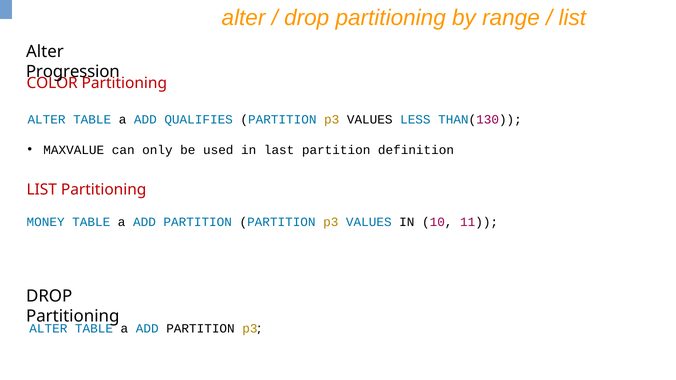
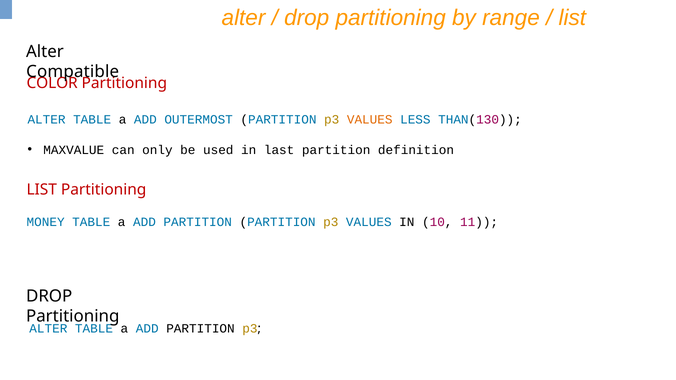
Progression: Progression -> Compatible
QUALIFIES: QUALIFIES -> OUTERMOST
VALUES at (370, 120) colour: black -> orange
